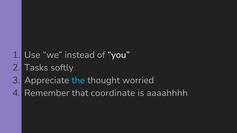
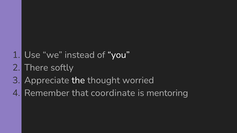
Tasks: Tasks -> There
the colour: light blue -> white
aaaahhhh: aaaahhhh -> mentoring
